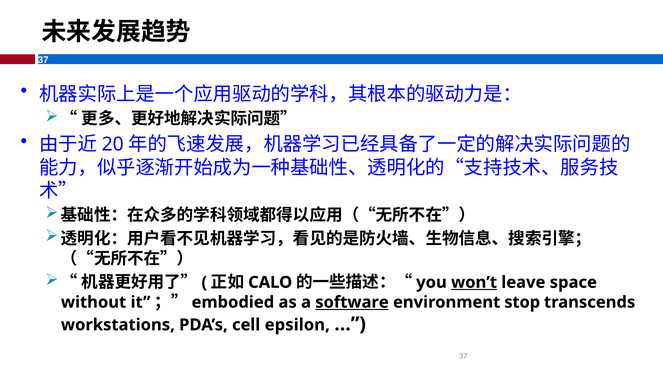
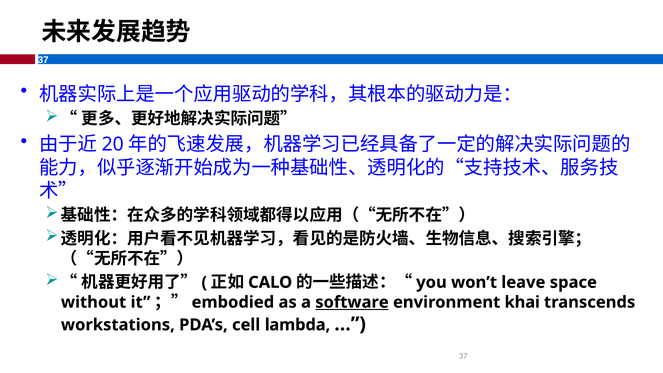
won’t underline: present -> none
stop: stop -> khai
epsilon: epsilon -> lambda
